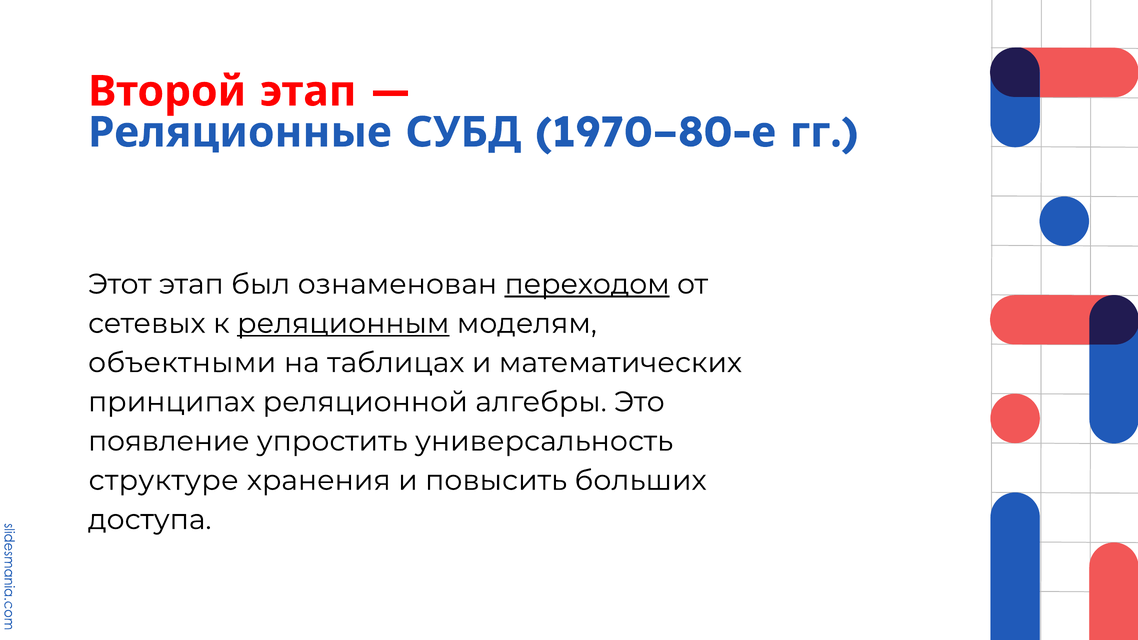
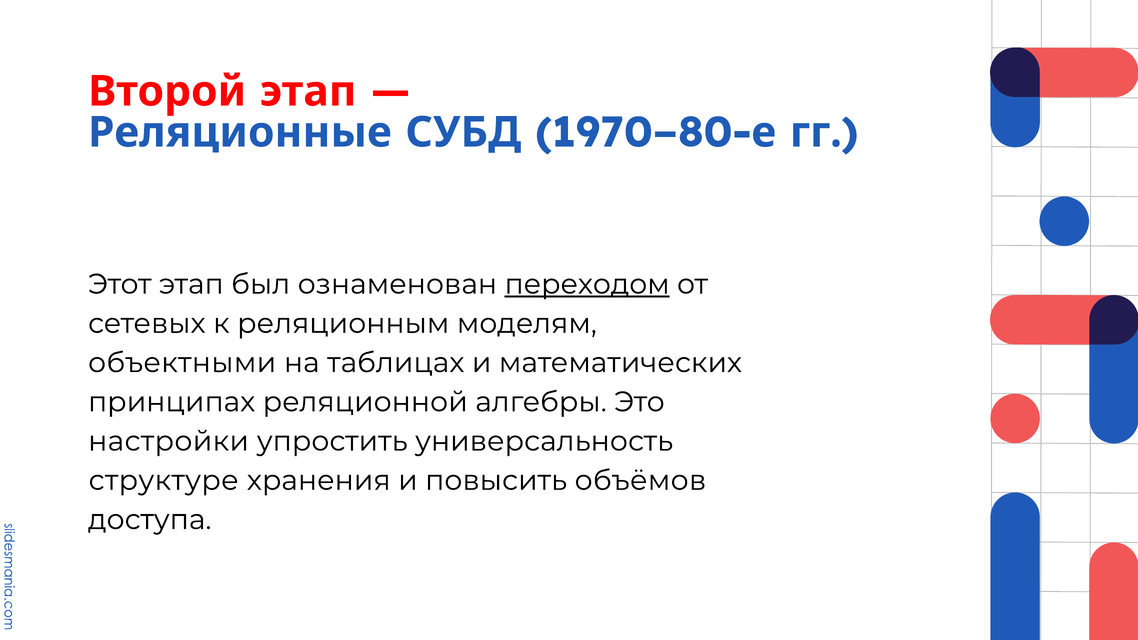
реляционным underline: present -> none
появление: появление -> настройки
больших: больших -> объёмов
